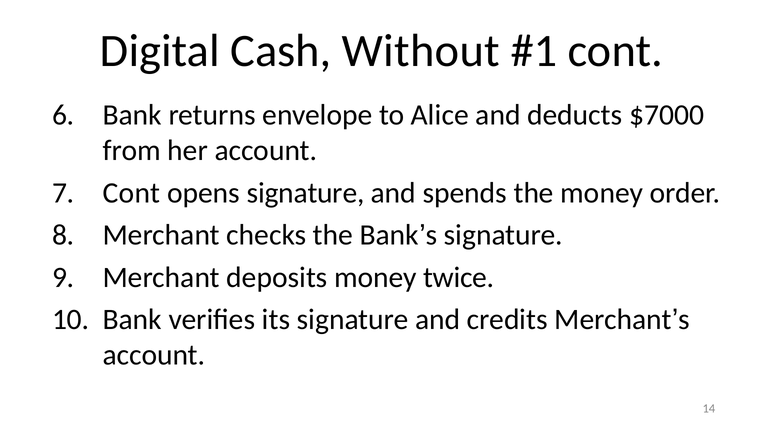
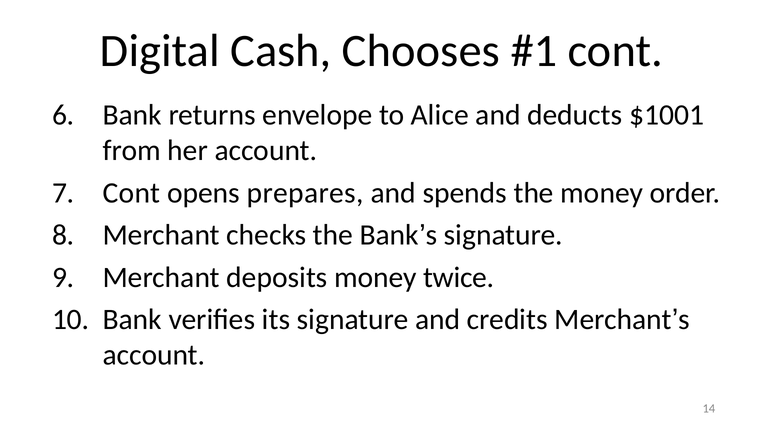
Without: Without -> Chooses
$7000: $7000 -> $1001
opens signature: signature -> prepares
